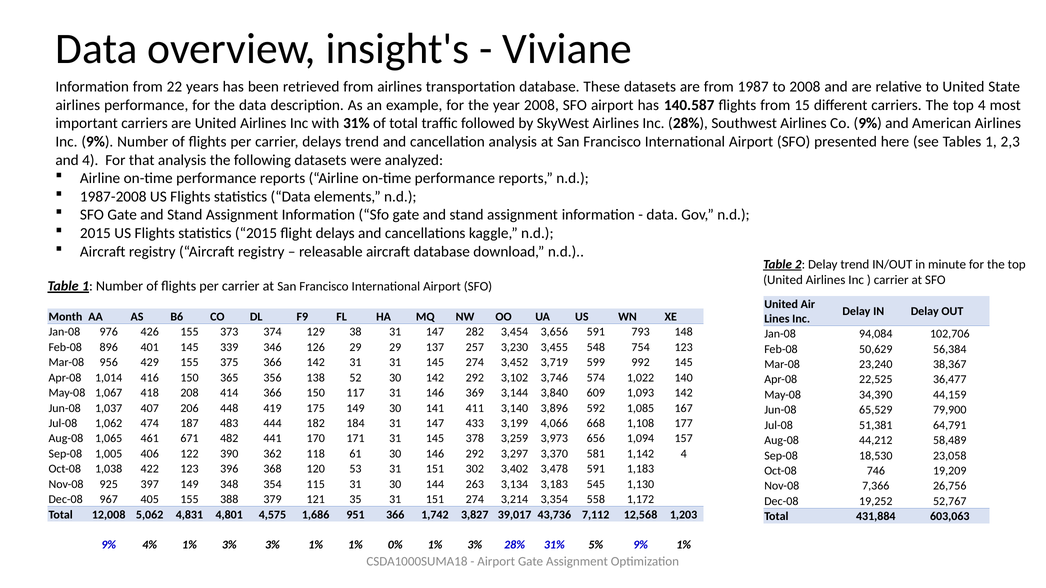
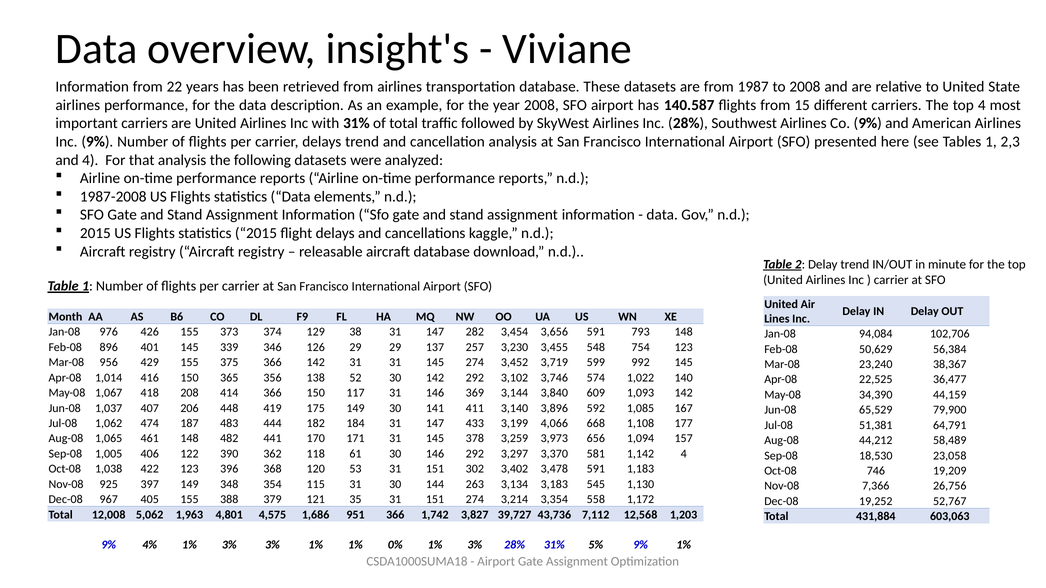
461 671: 671 -> 148
4,831: 4,831 -> 1,963
39,017: 39,017 -> 39,727
